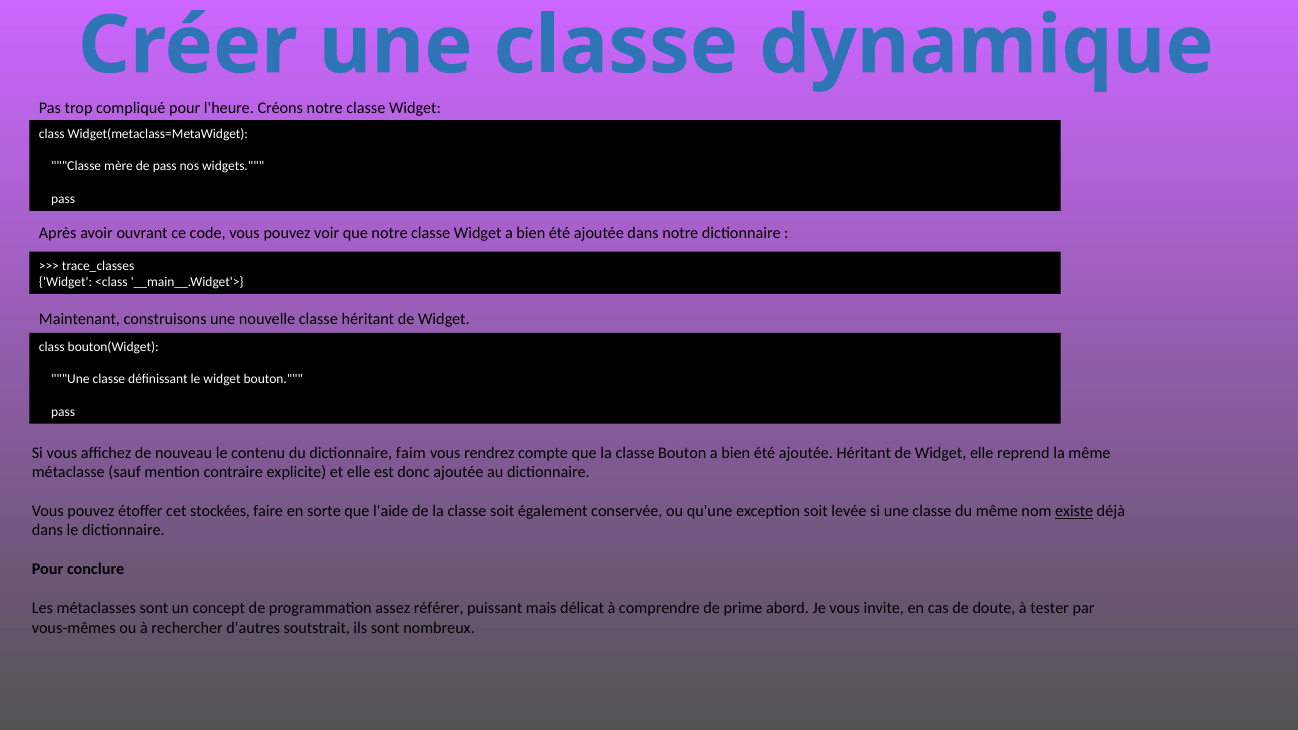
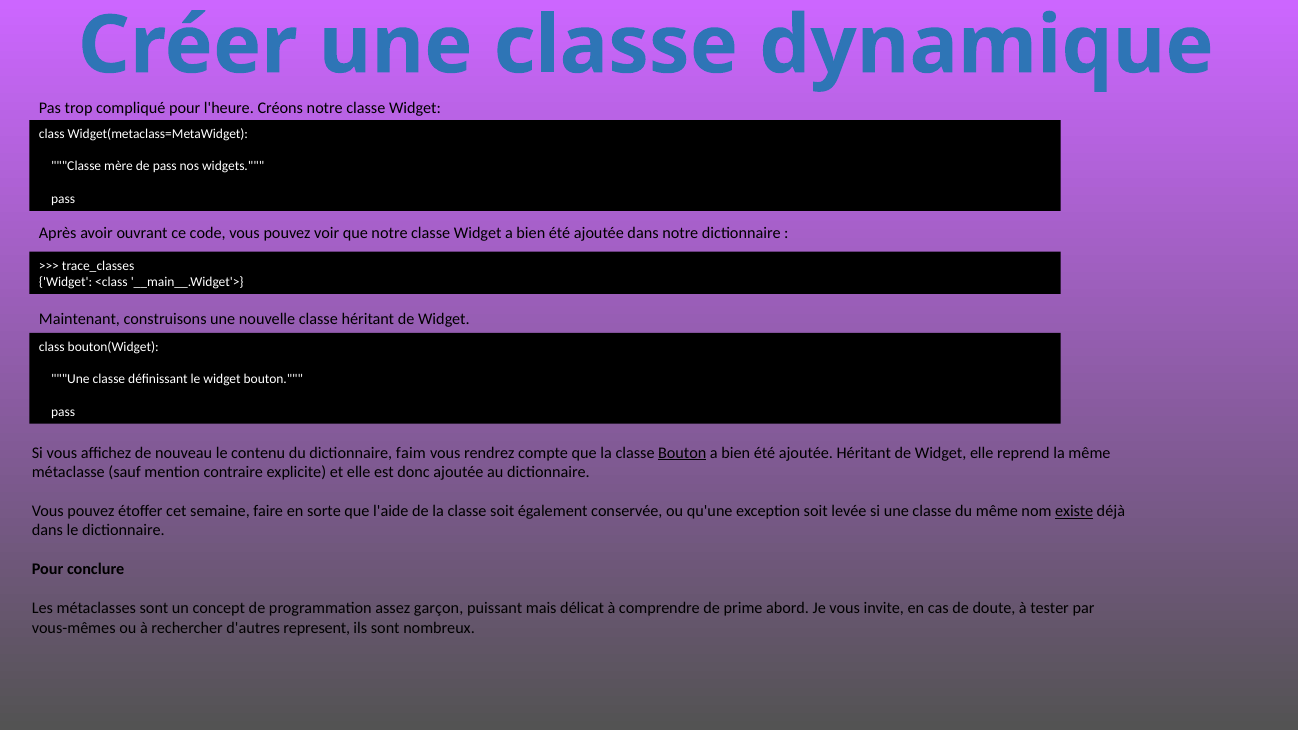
Bouton at (682, 453) underline: none -> present
stockées: stockées -> semaine
référer: référer -> garçon
soutstrait: soutstrait -> represent
